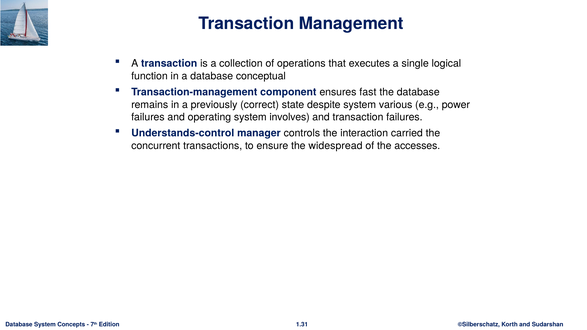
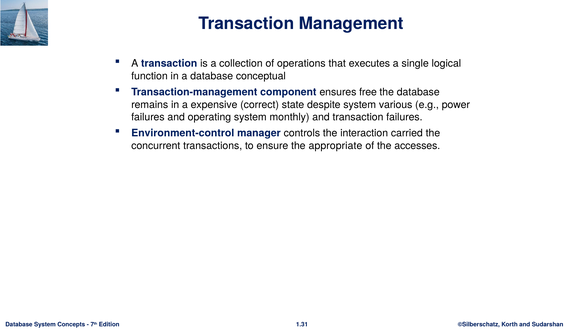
fast: fast -> free
previously: previously -> expensive
involves: involves -> monthly
Understands-control: Understands-control -> Environment-control
widespread: widespread -> appropriate
